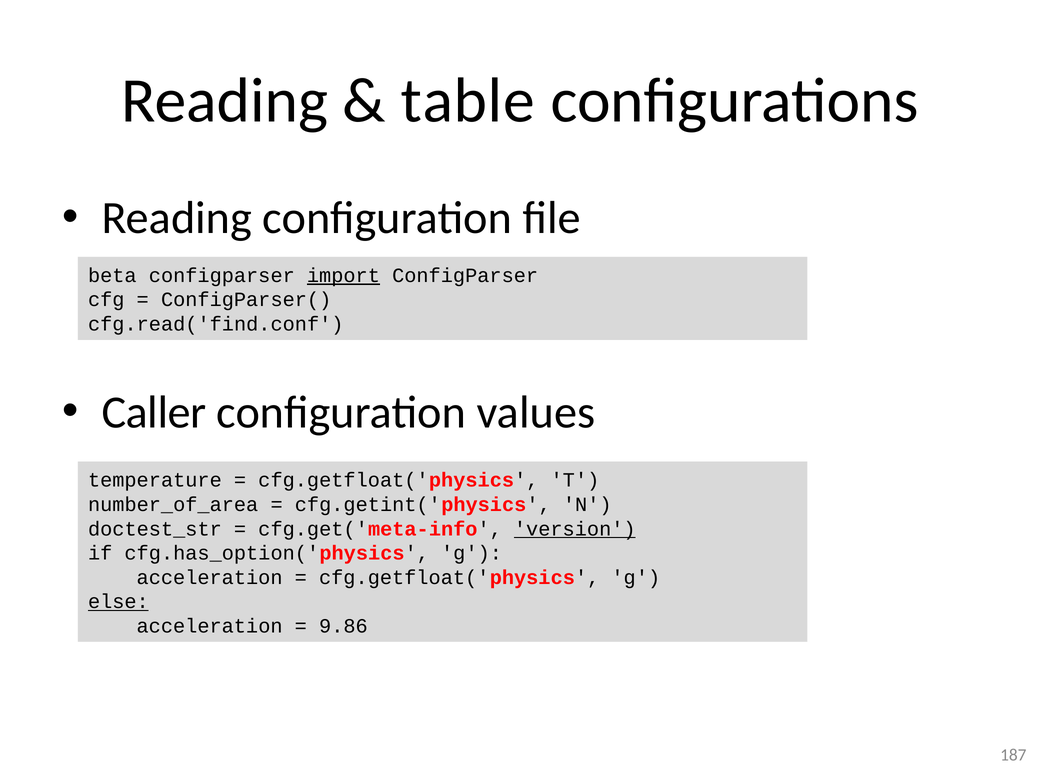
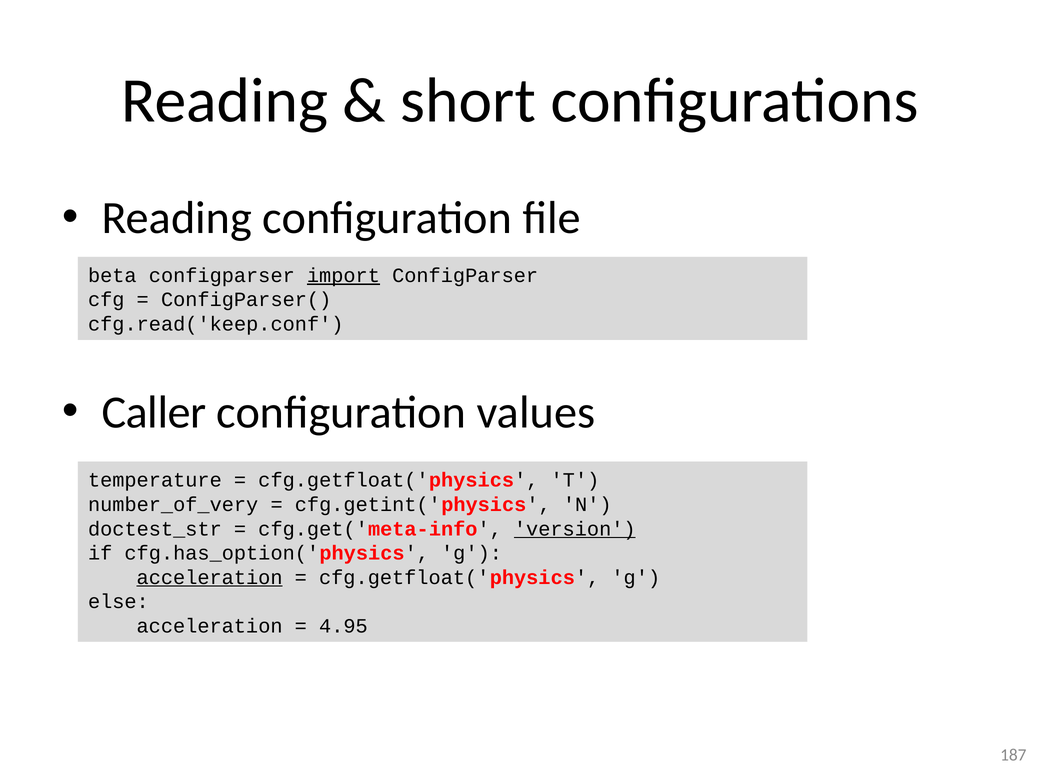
table: table -> short
cfg.read('find.conf: cfg.read('find.conf -> cfg.read('keep.conf
number_of_area: number_of_area -> number_of_very
acceleration at (210, 578) underline: none -> present
else underline: present -> none
9.86: 9.86 -> 4.95
